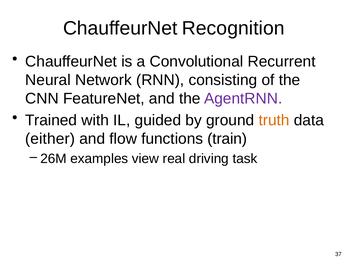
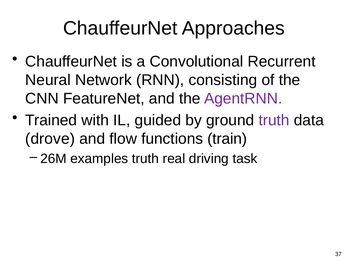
Recognition: Recognition -> Approaches
truth at (274, 120) colour: orange -> purple
either: either -> drove
examples view: view -> truth
